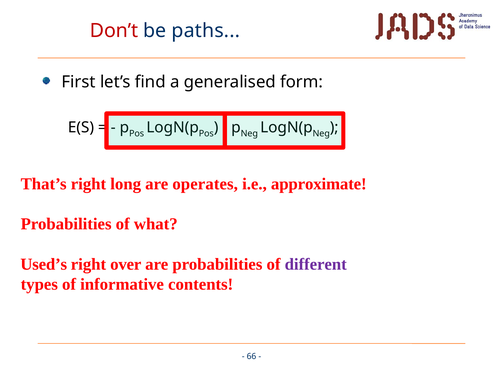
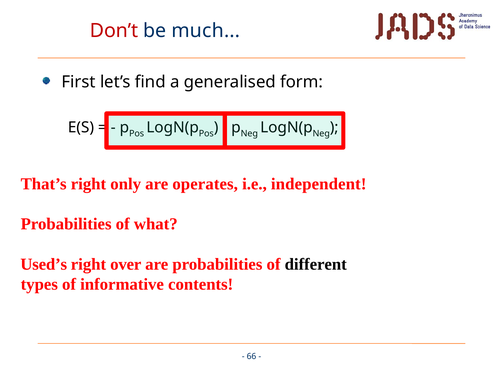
paths: paths -> much
long: long -> only
approximate: approximate -> independent
different colour: purple -> black
